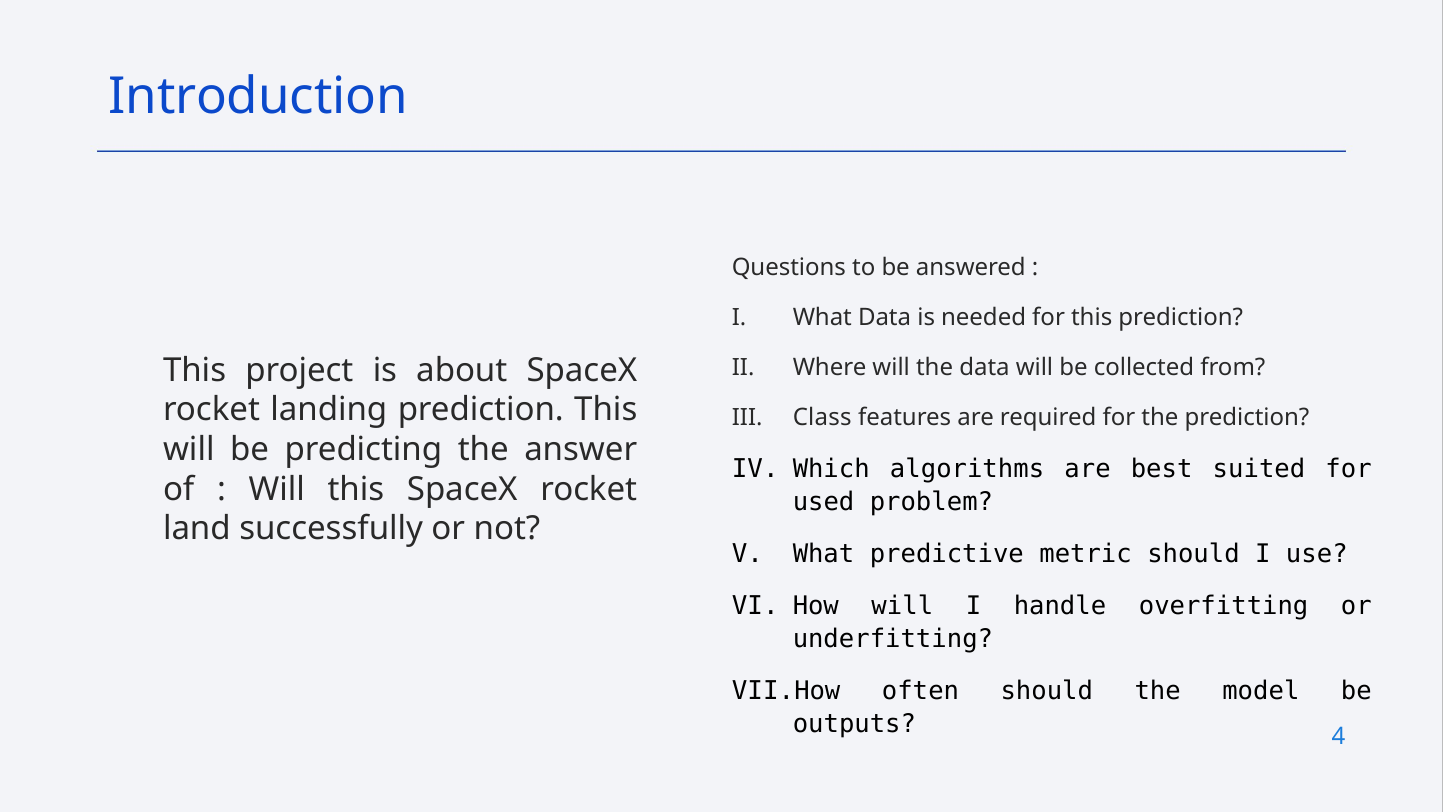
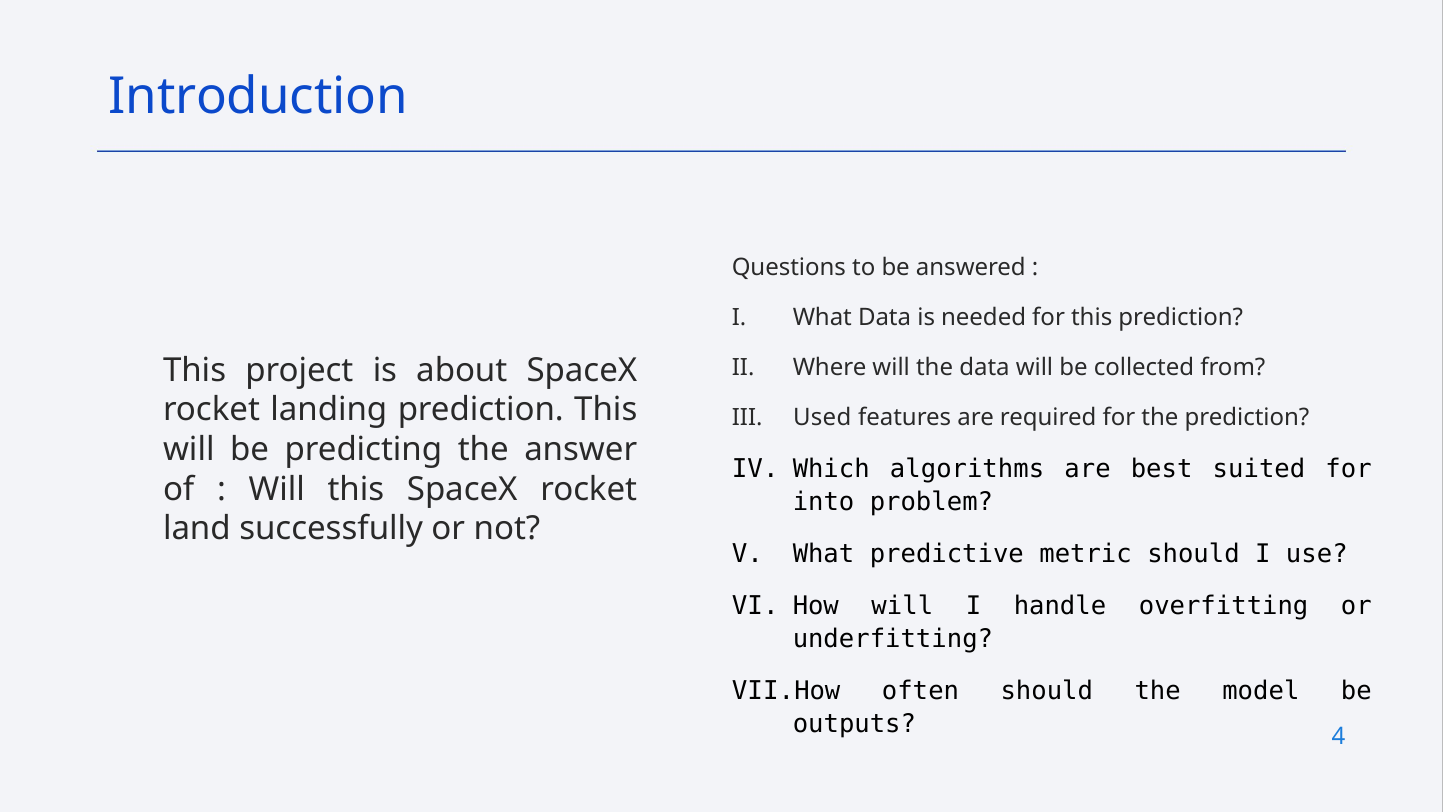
Class: Class -> Used
used: used -> into
